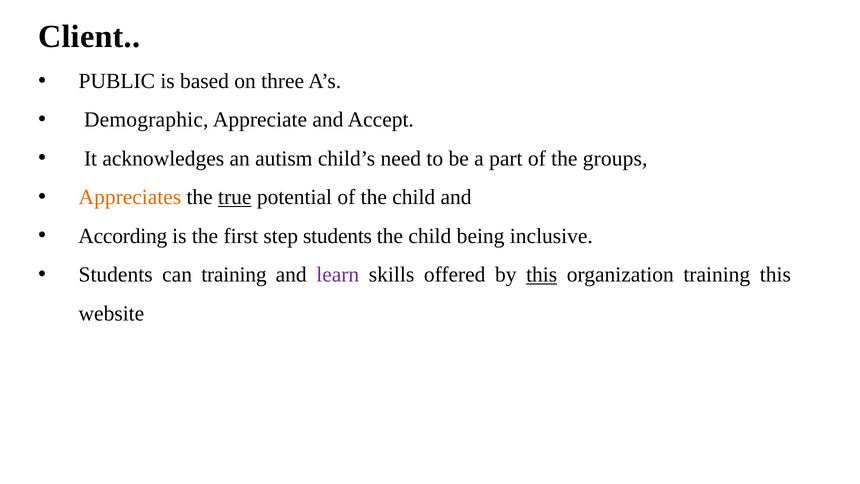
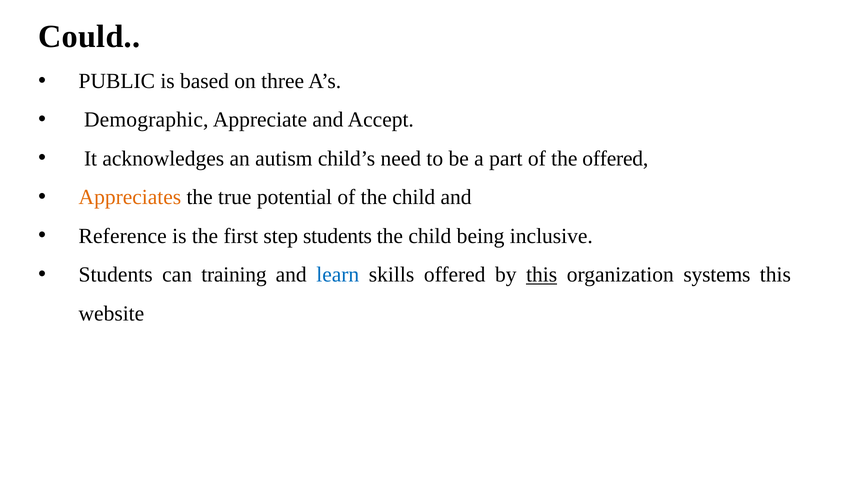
Client: Client -> Could
the groups: groups -> offered
true underline: present -> none
According: According -> Reference
learn colour: purple -> blue
organization training: training -> systems
